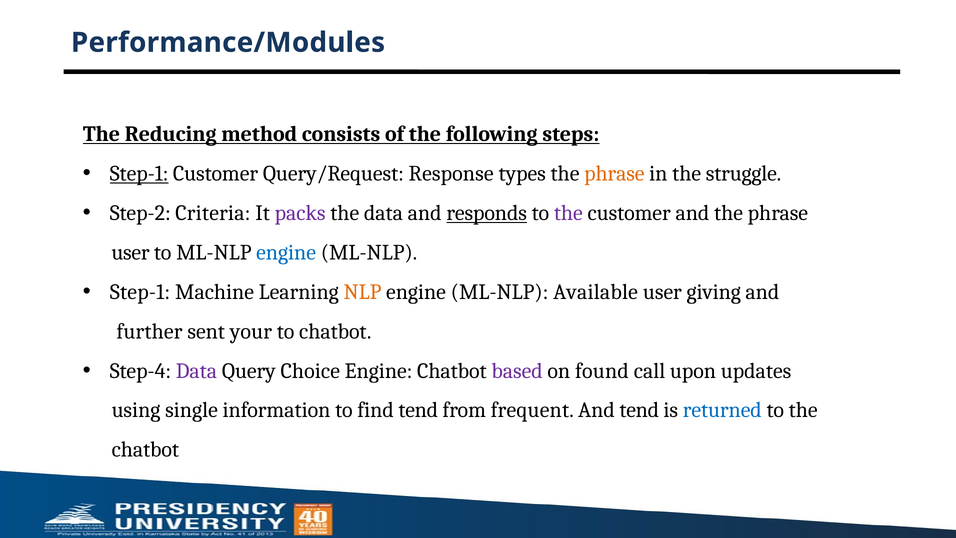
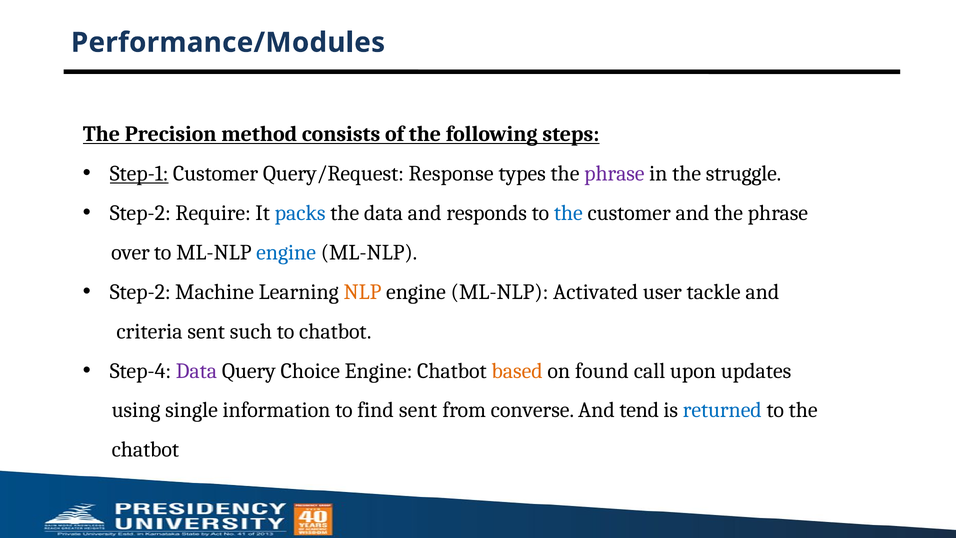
Reducing: Reducing -> Precision
phrase at (614, 174) colour: orange -> purple
Criteria: Criteria -> Require
packs colour: purple -> blue
responds underline: present -> none
the at (568, 213) colour: purple -> blue
user at (130, 252): user -> over
Step-1 at (140, 292): Step-1 -> Step-2
Available: Available -> Activated
giving: giving -> tackle
further: further -> criteria
your: your -> such
based colour: purple -> orange
find tend: tend -> sent
frequent: frequent -> converse
